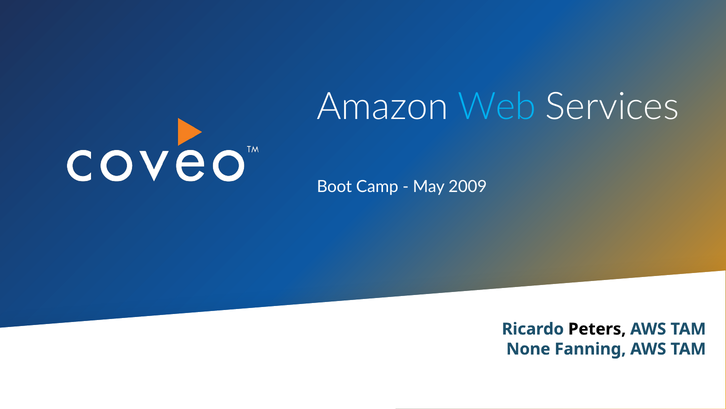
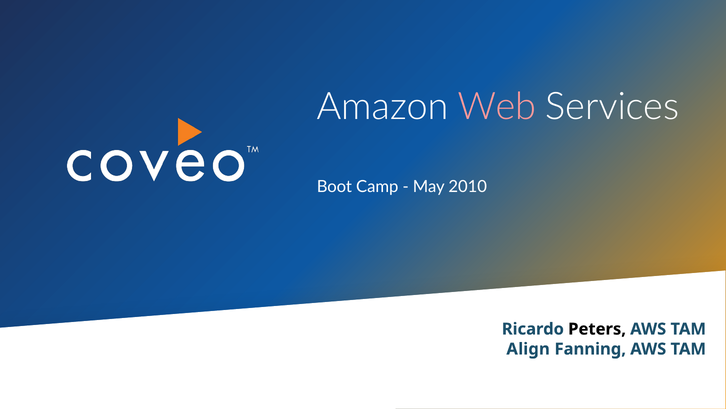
Web colour: light blue -> pink
2009: 2009 -> 2010
None: None -> Align
